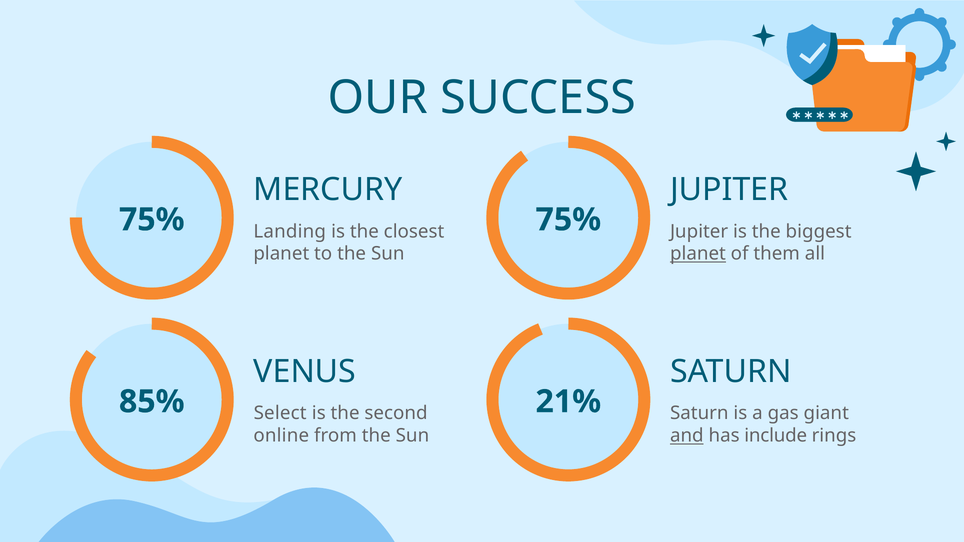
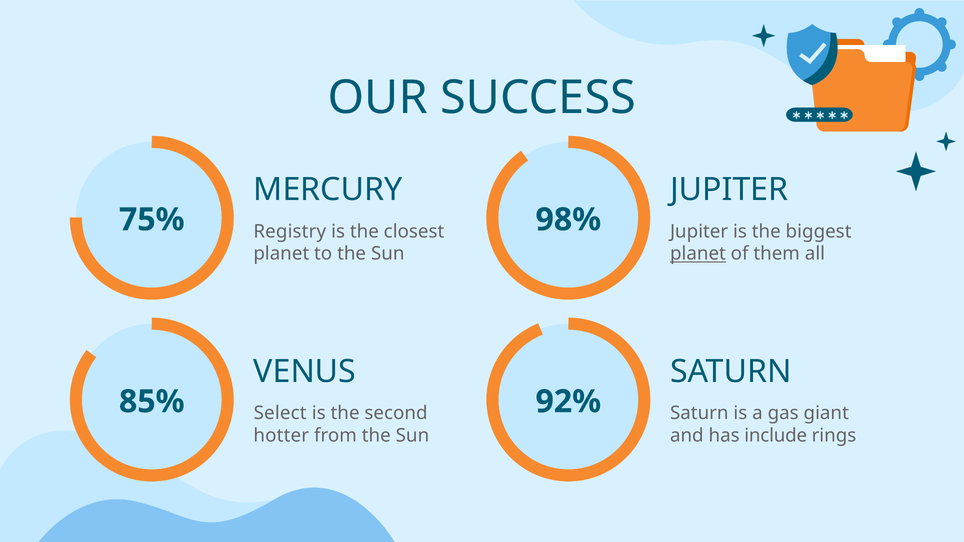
75% at (568, 220): 75% -> 98%
Landing: Landing -> Registry
21%: 21% -> 92%
online: online -> hotter
and underline: present -> none
